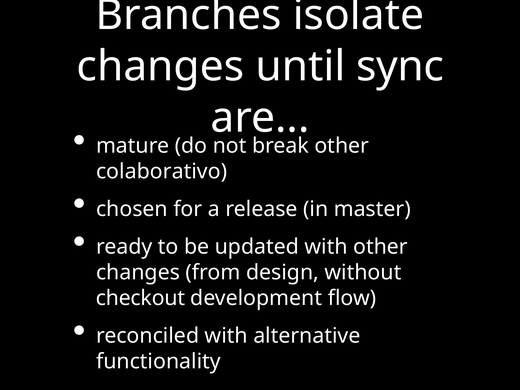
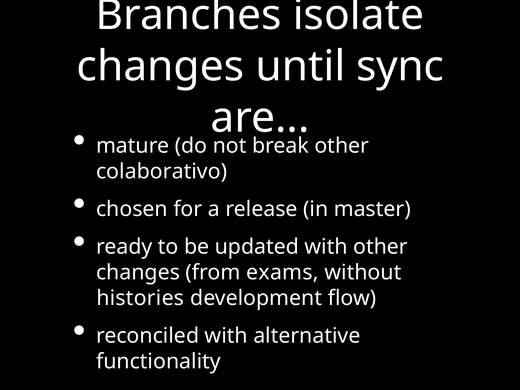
design: design -> exams
checkout: checkout -> histories
